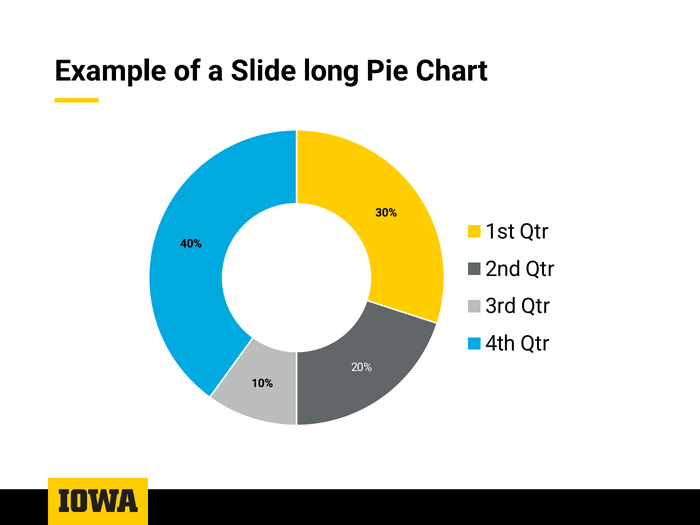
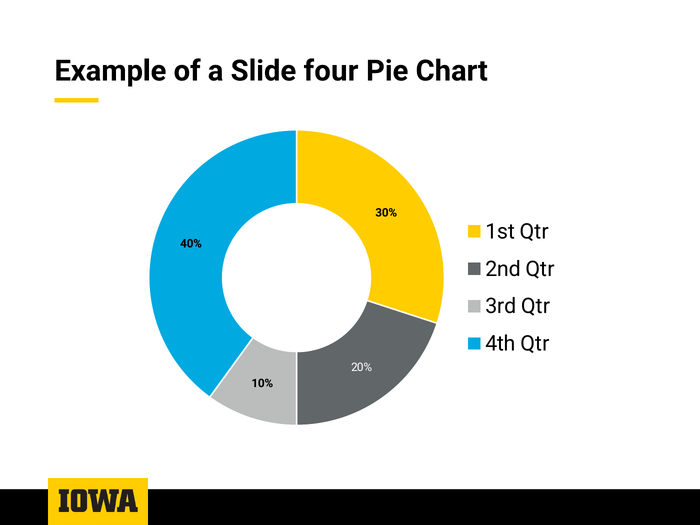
long: long -> four
